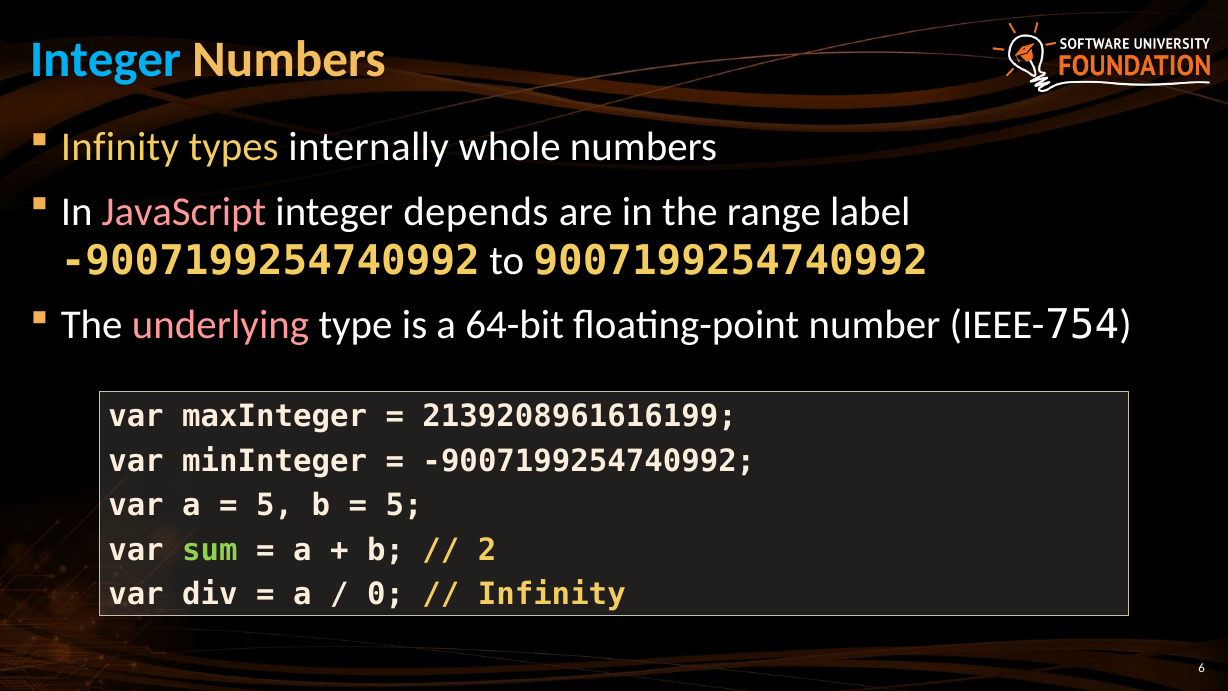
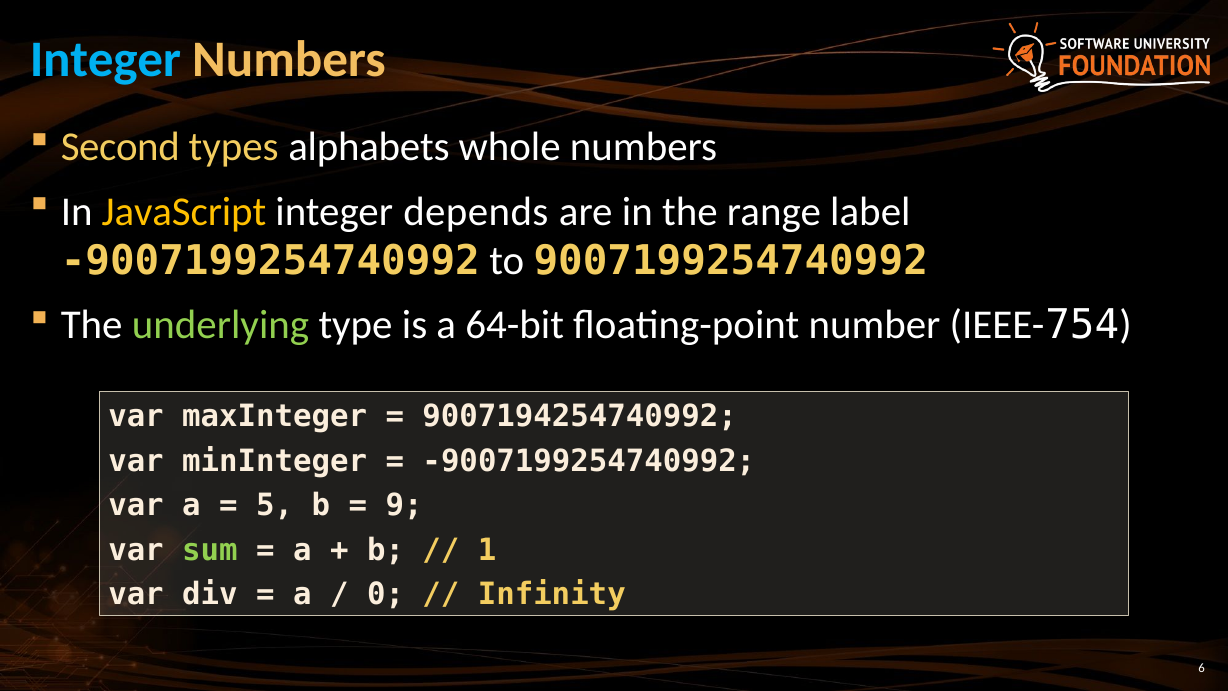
Infinity at (120, 147): Infinity -> Second
internally: internally -> alphabets
JavaScript colour: pink -> yellow
underlying colour: pink -> light green
2139208961616199: 2139208961616199 -> 9007194254740992
5 at (404, 506): 5 -> 9
2: 2 -> 1
